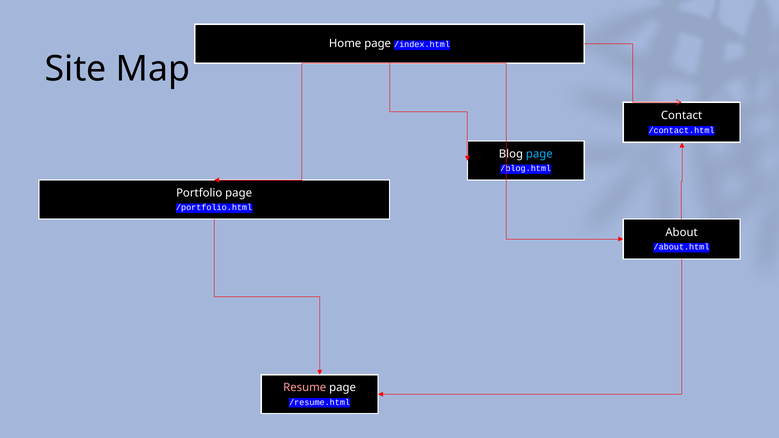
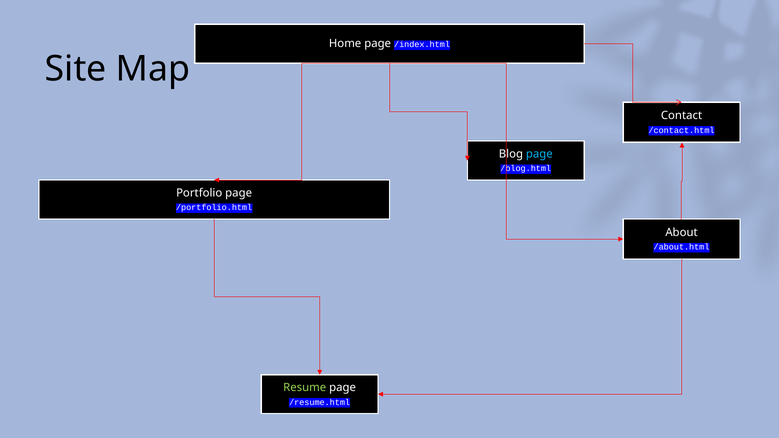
Resume colour: pink -> light green
